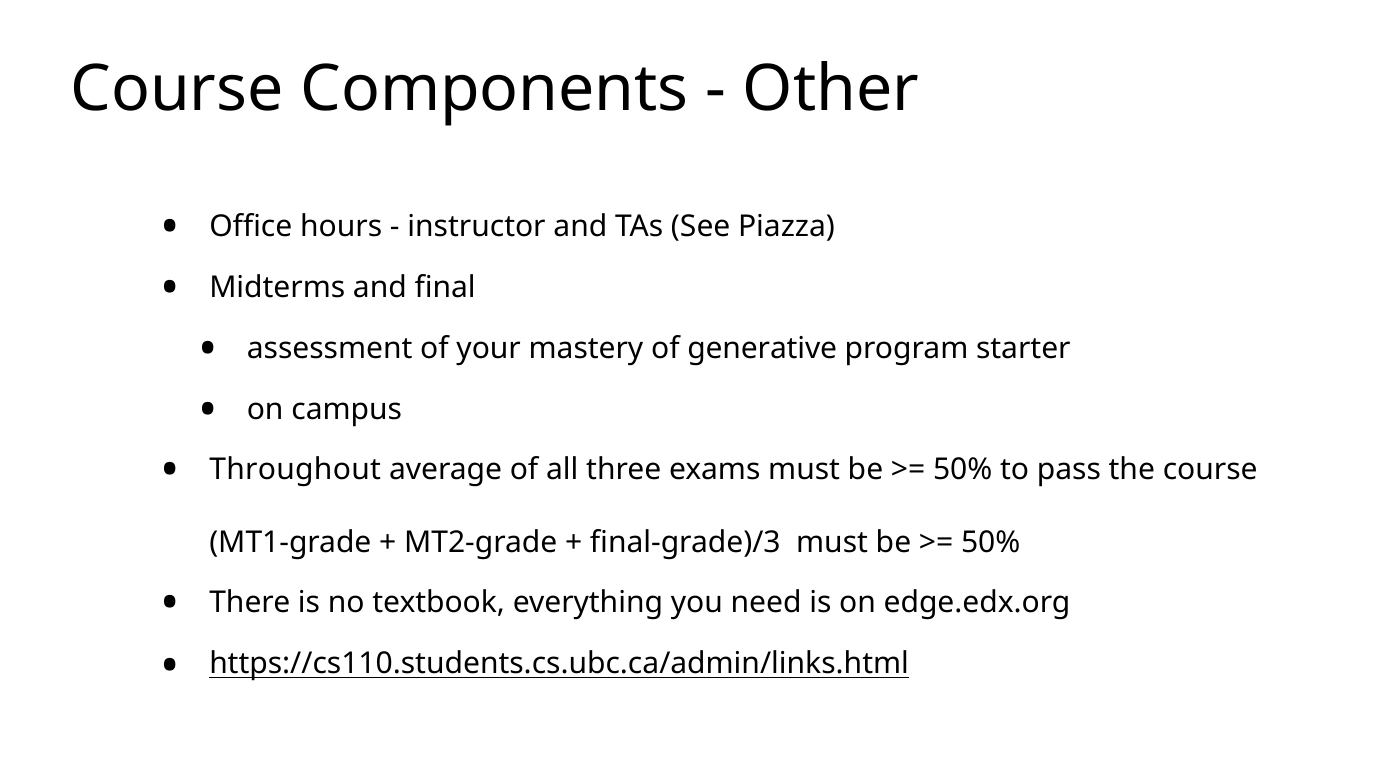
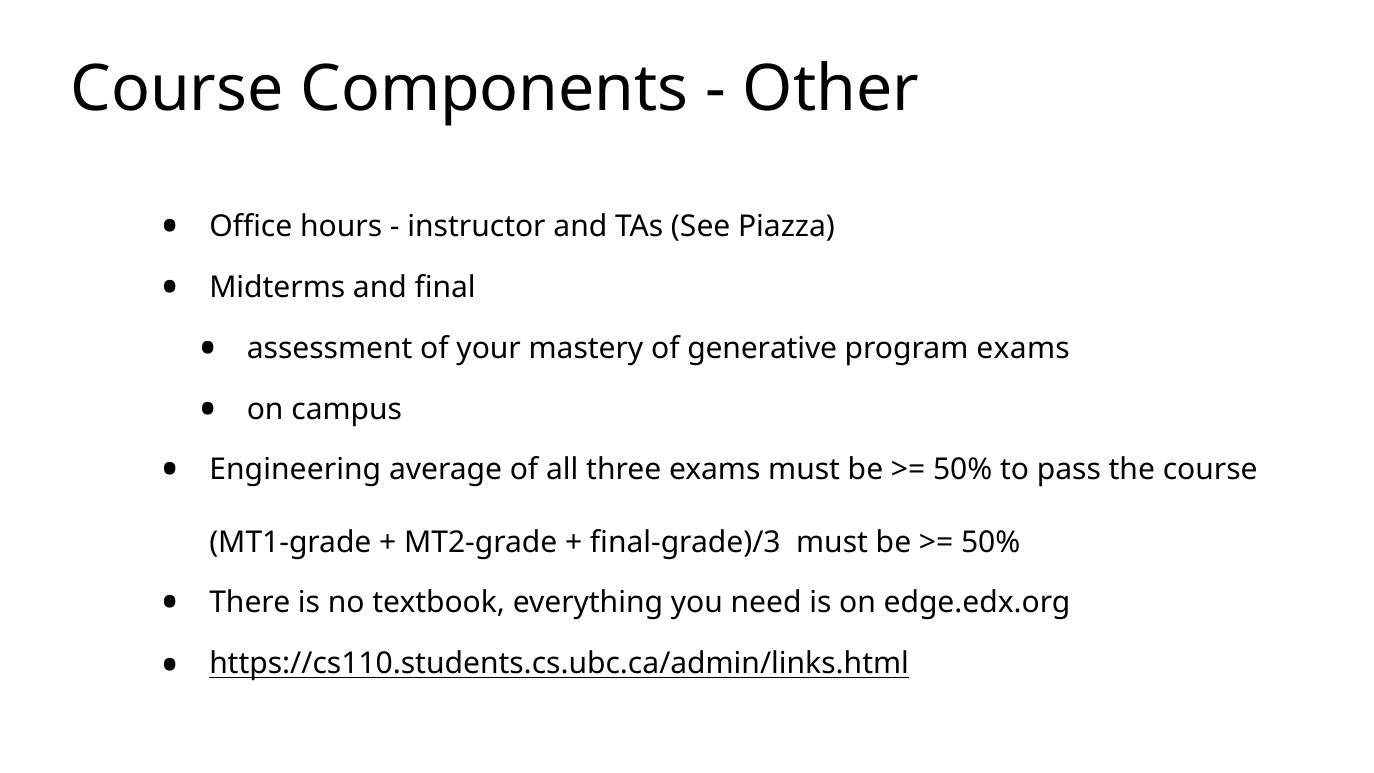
program starter: starter -> exams
Throughout: Throughout -> Engineering
